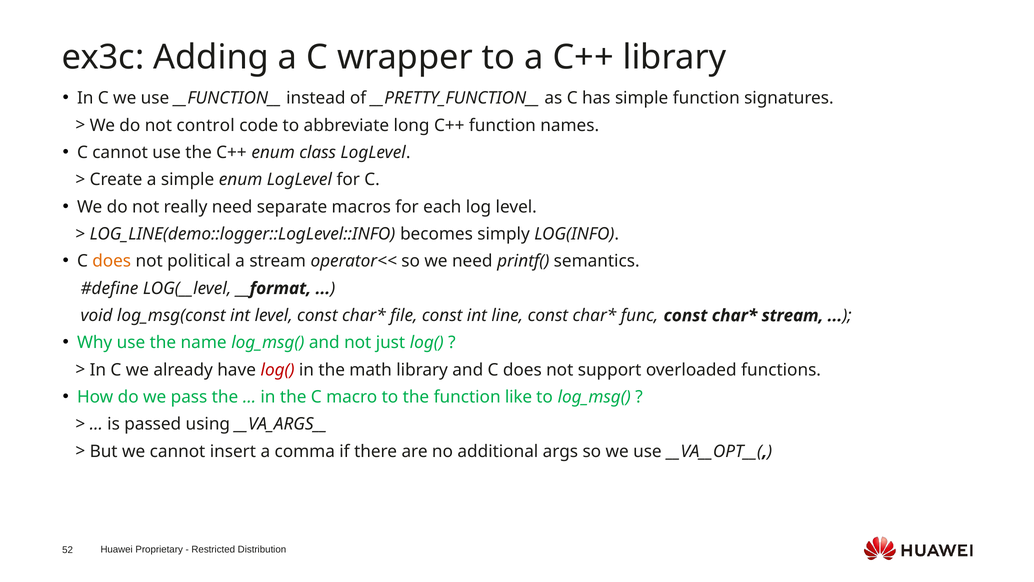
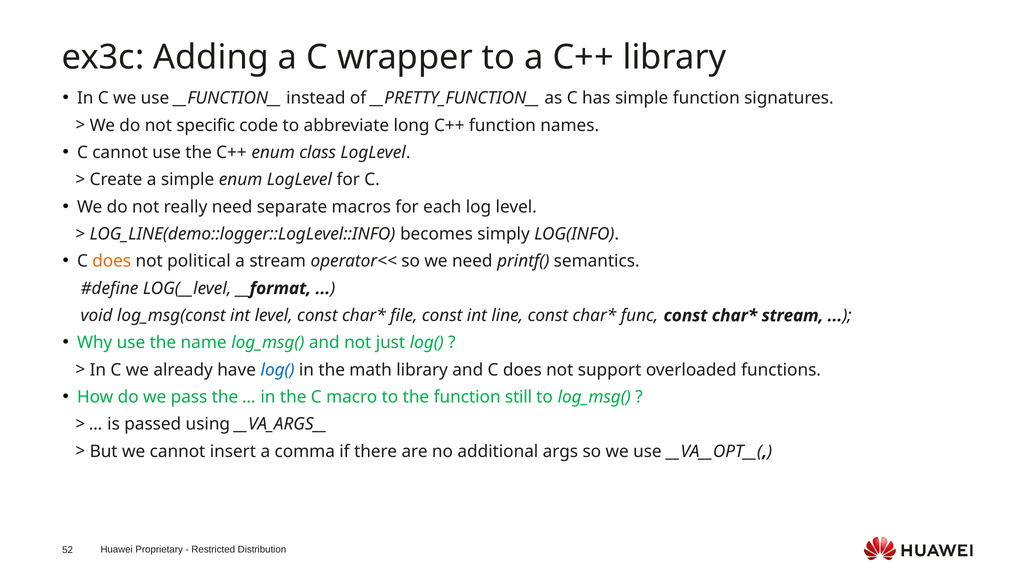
control: control -> specific
log( at (278, 370) colour: red -> blue
like: like -> still
